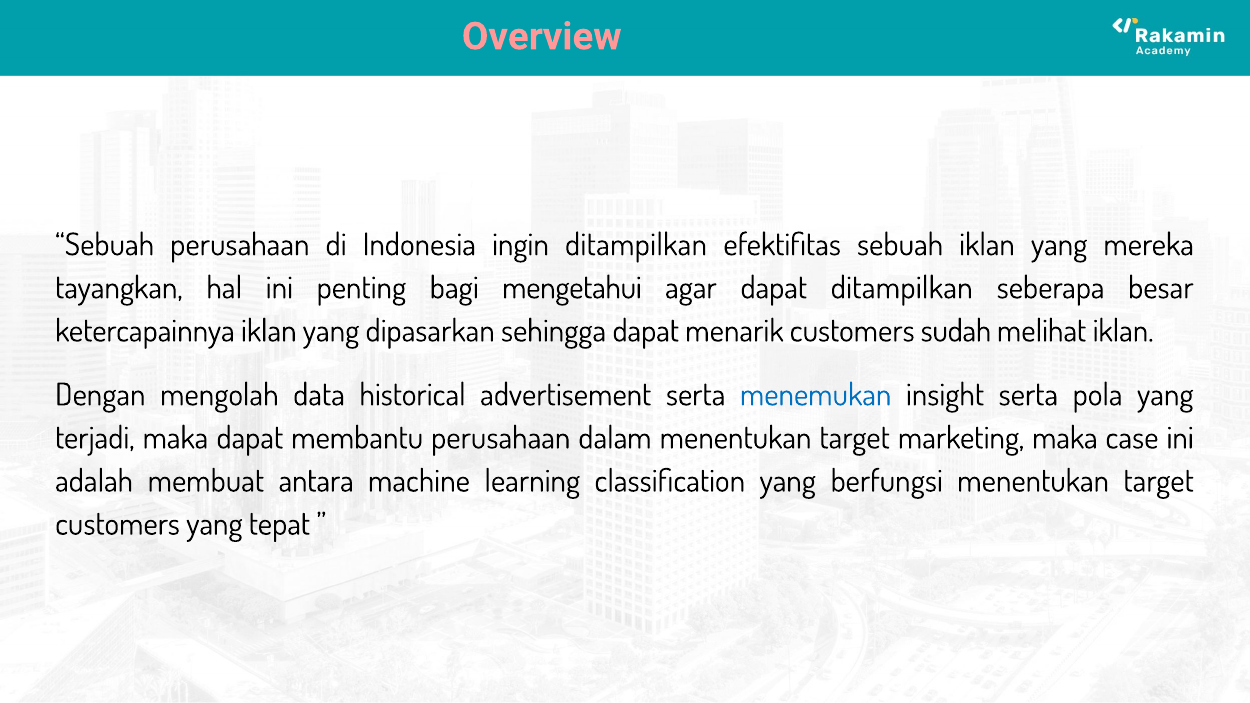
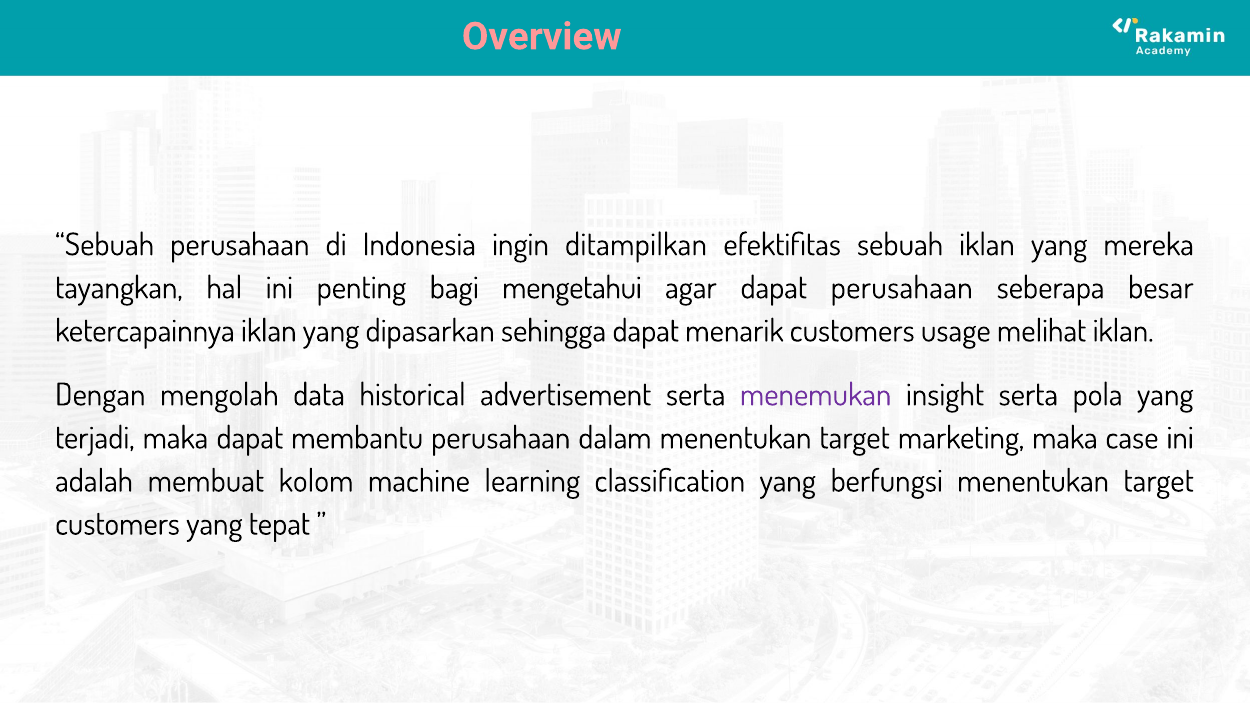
dapat ditampilkan: ditampilkan -> perusahaan
sudah: sudah -> usage
menemukan colour: blue -> purple
antara: antara -> kolom
